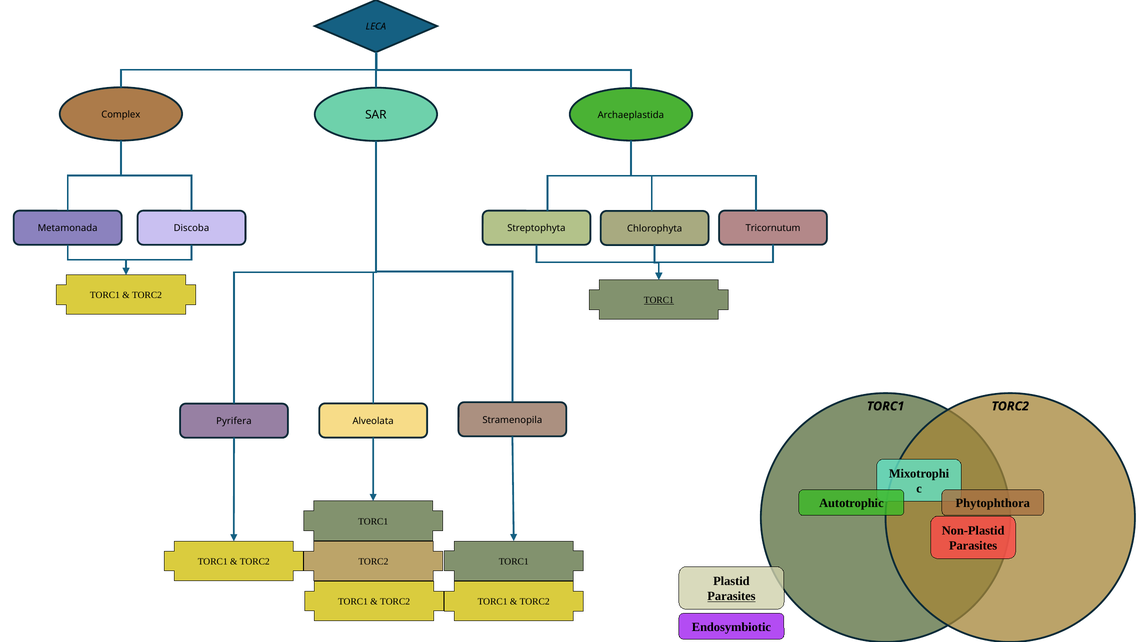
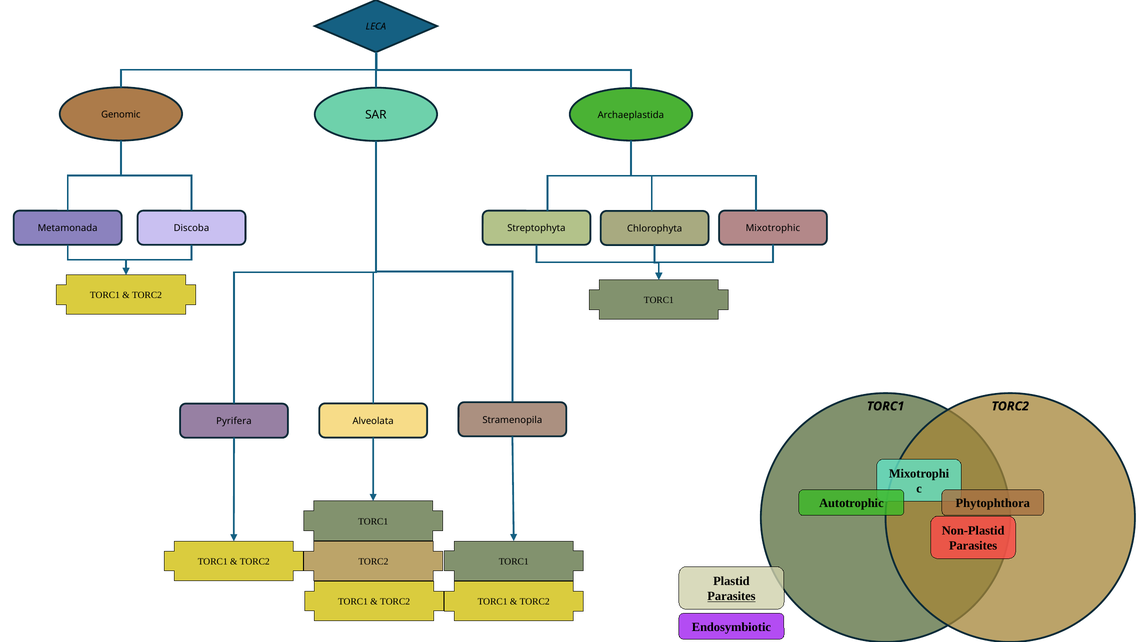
Complex: Complex -> Genomic
Tricornutum: Tricornutum -> Mixotrophic
TORC1 at (659, 300) underline: present -> none
